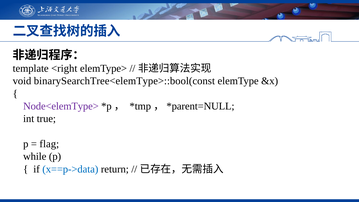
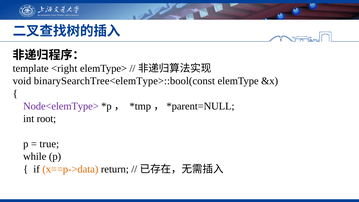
true: true -> root
flag: flag -> true
x==p->data colour: blue -> orange
